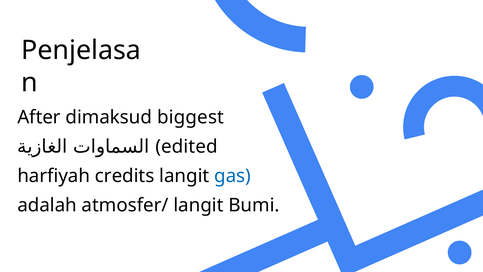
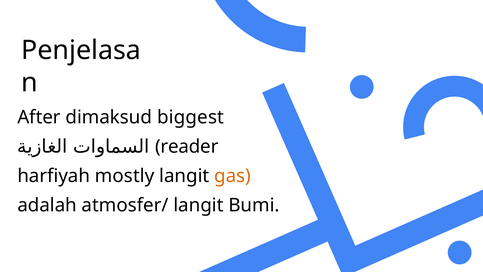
edited: edited -> reader
credits: credits -> mostly
gas colour: blue -> orange
